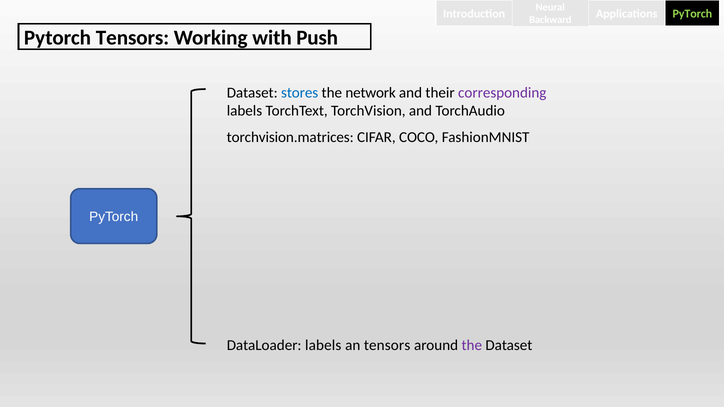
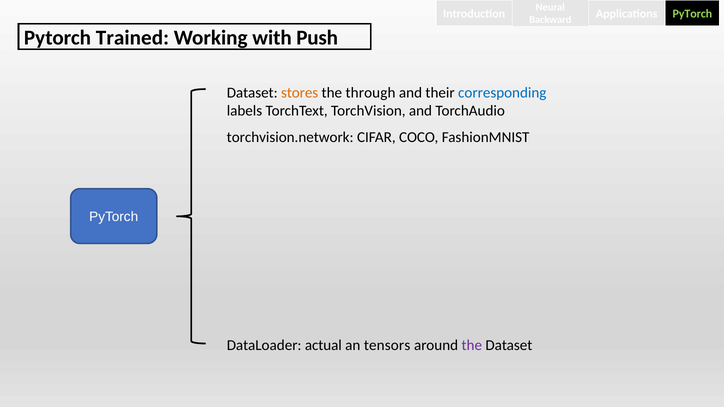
Pytorch Tensors: Tensors -> Trained
stores colour: blue -> orange
network: network -> through
corresponding colour: purple -> blue
torchvision.matrices: torchvision.matrices -> torchvision.network
DataLoader labels: labels -> actual
